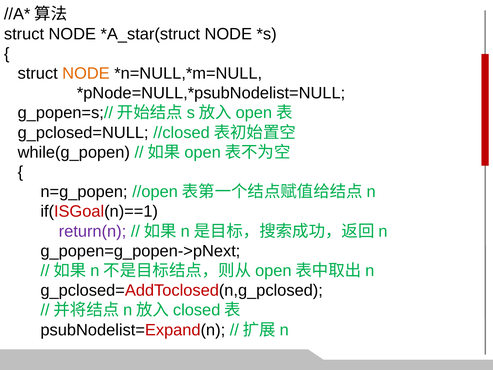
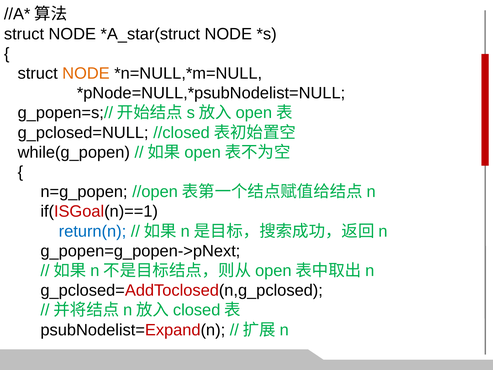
return(n colour: purple -> blue
